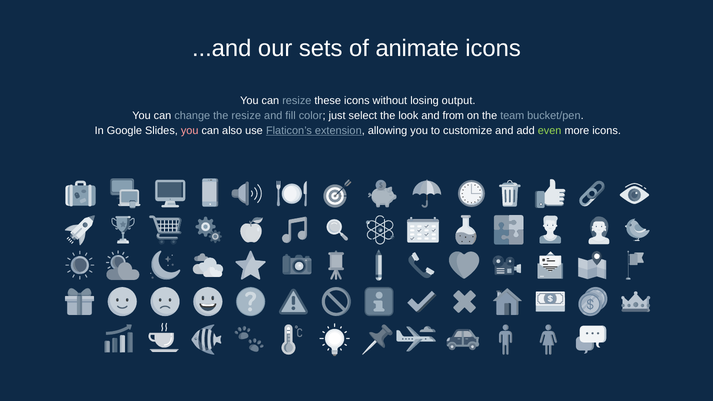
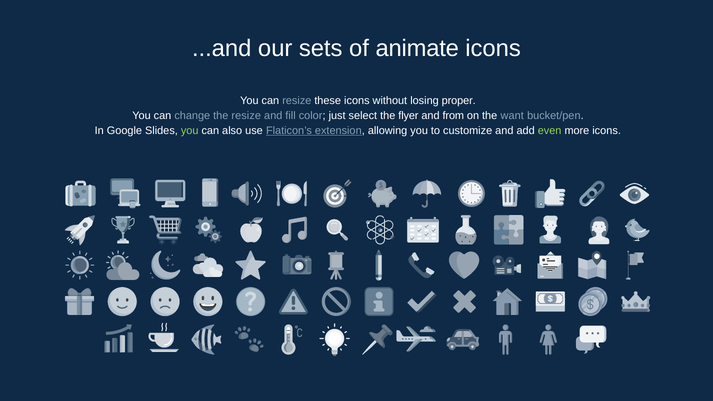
output: output -> proper
look: look -> flyer
team: team -> want
you at (190, 131) colour: pink -> light green
